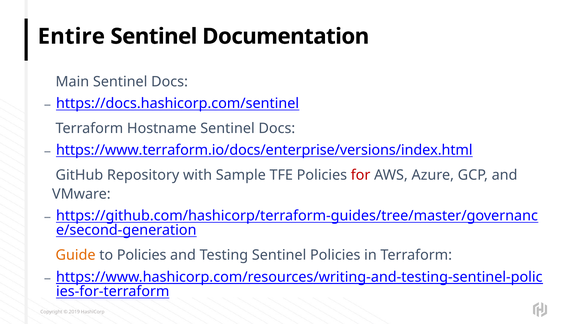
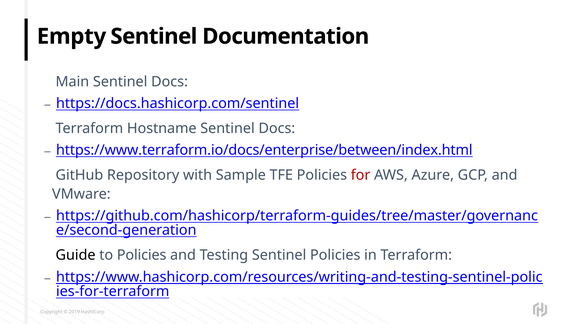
Entire: Entire -> Empty
https://www.terraform.io/docs/enterprise/versions/index.html: https://www.terraform.io/docs/enterprise/versions/index.html -> https://www.terraform.io/docs/enterprise/between/index.html
Guide colour: orange -> black
